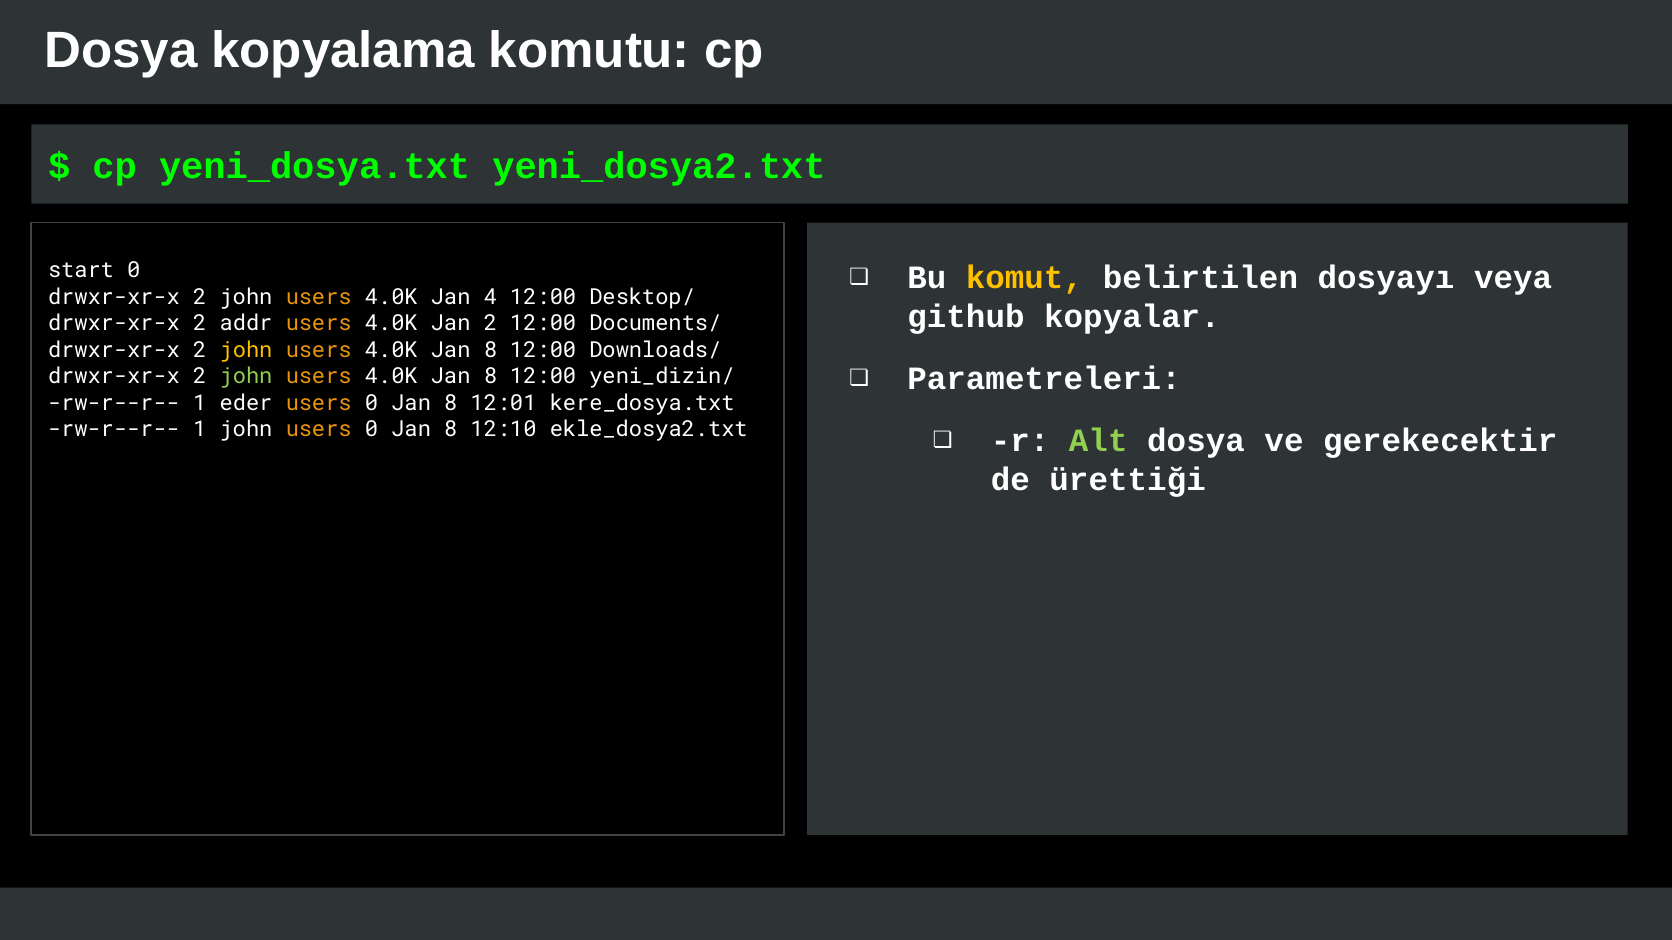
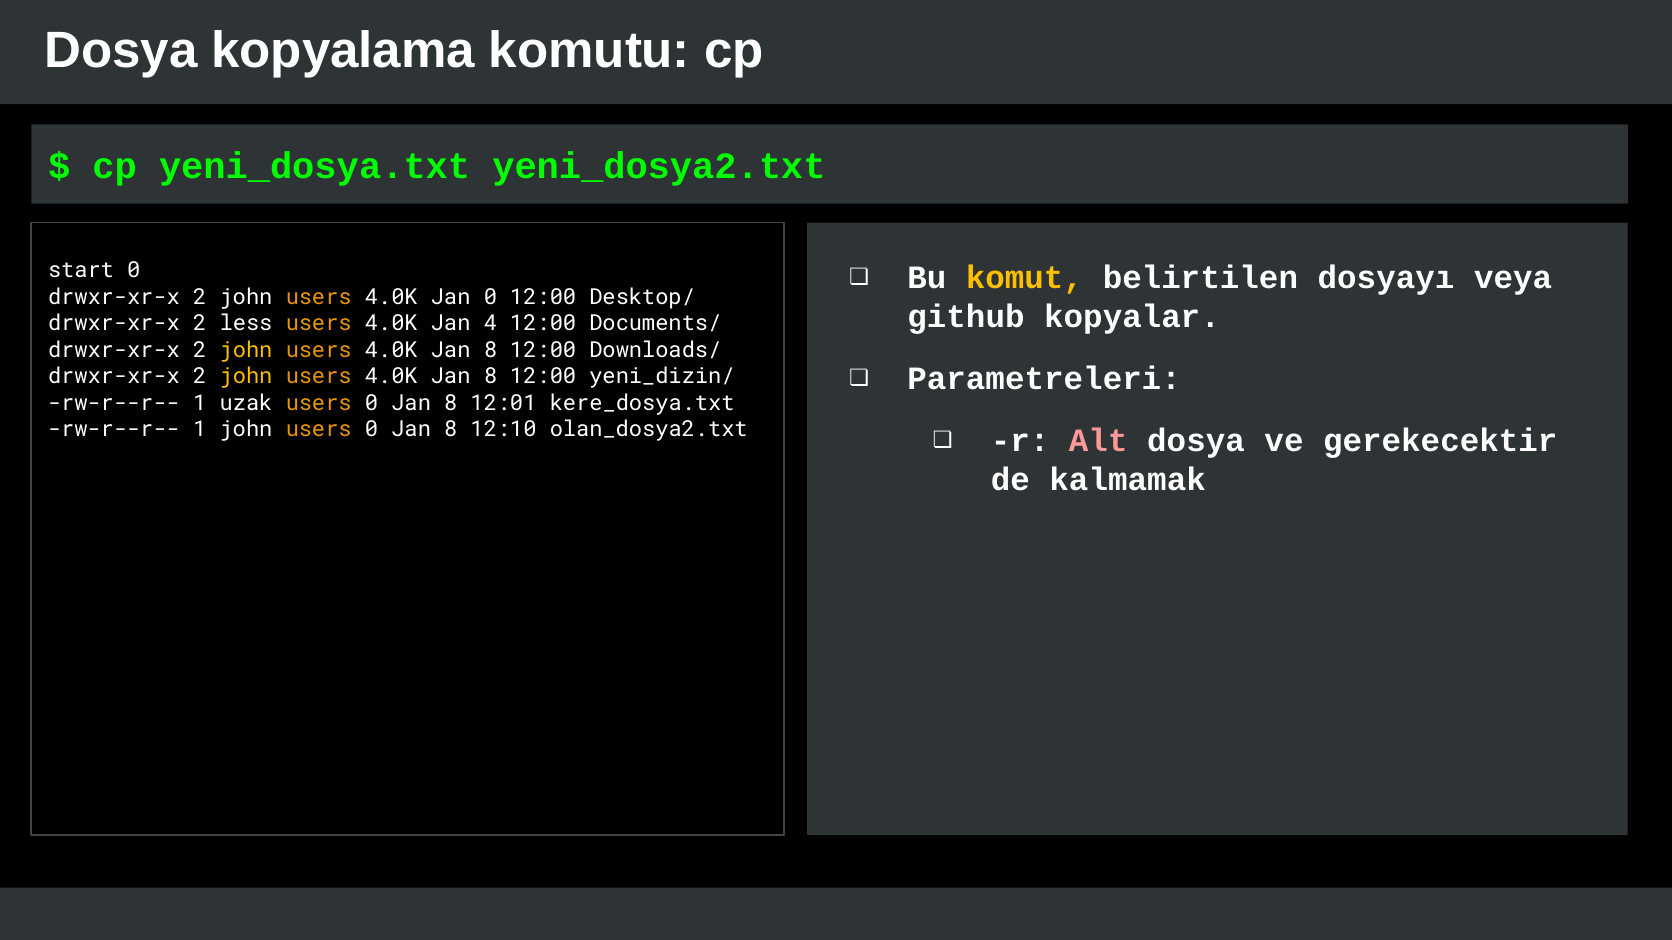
Jan 4: 4 -> 0
addr: addr -> less
Jan 2: 2 -> 4
john at (246, 377) colour: light green -> yellow
eder: eder -> uzak
ekle_dosya2.txt: ekle_dosya2.txt -> olan_dosya2.txt
Alt colour: light green -> pink
ürettiği: ürettiği -> kalmamak
